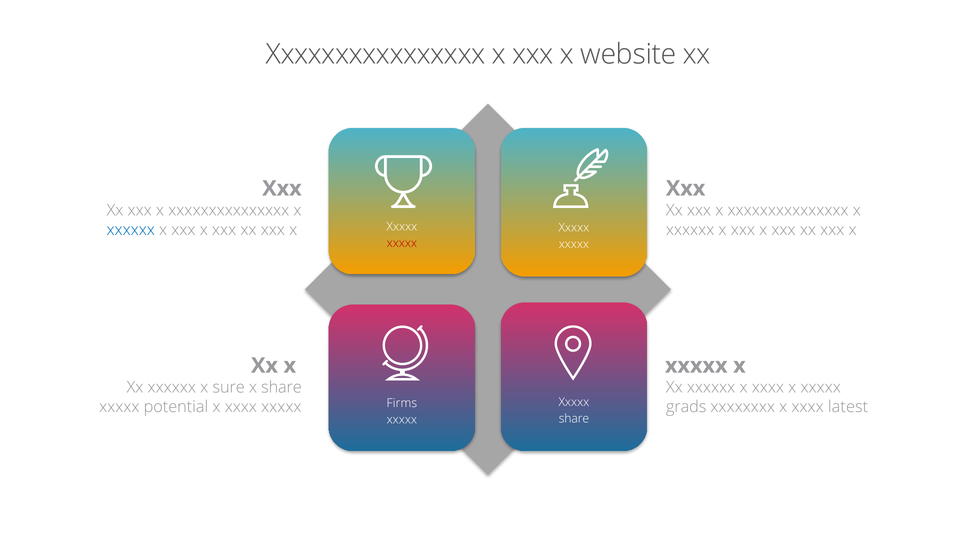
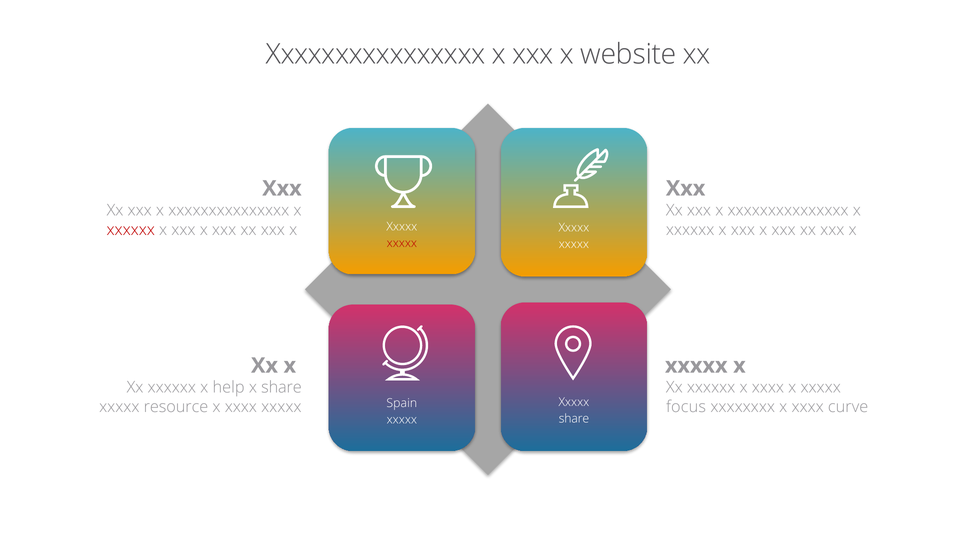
xxxxxx at (131, 230) colour: blue -> red
sure: sure -> help
Firms: Firms -> Spain
potential: potential -> resource
grads: grads -> focus
latest: latest -> curve
